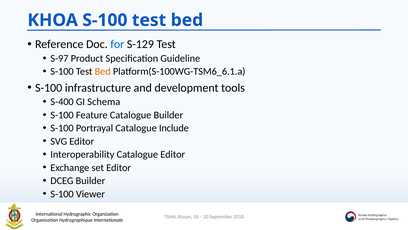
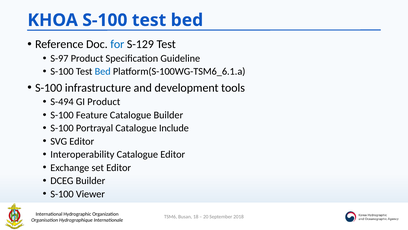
Bed at (103, 71) colour: orange -> blue
S-400: S-400 -> S-494
GI Schema: Schema -> Product
